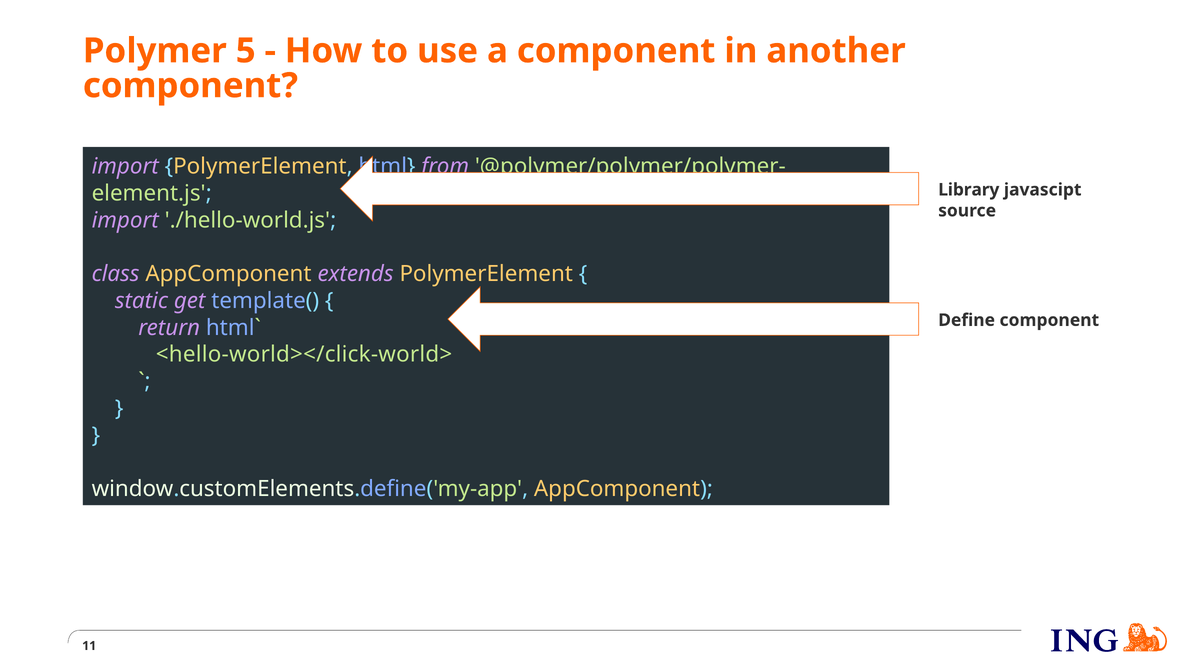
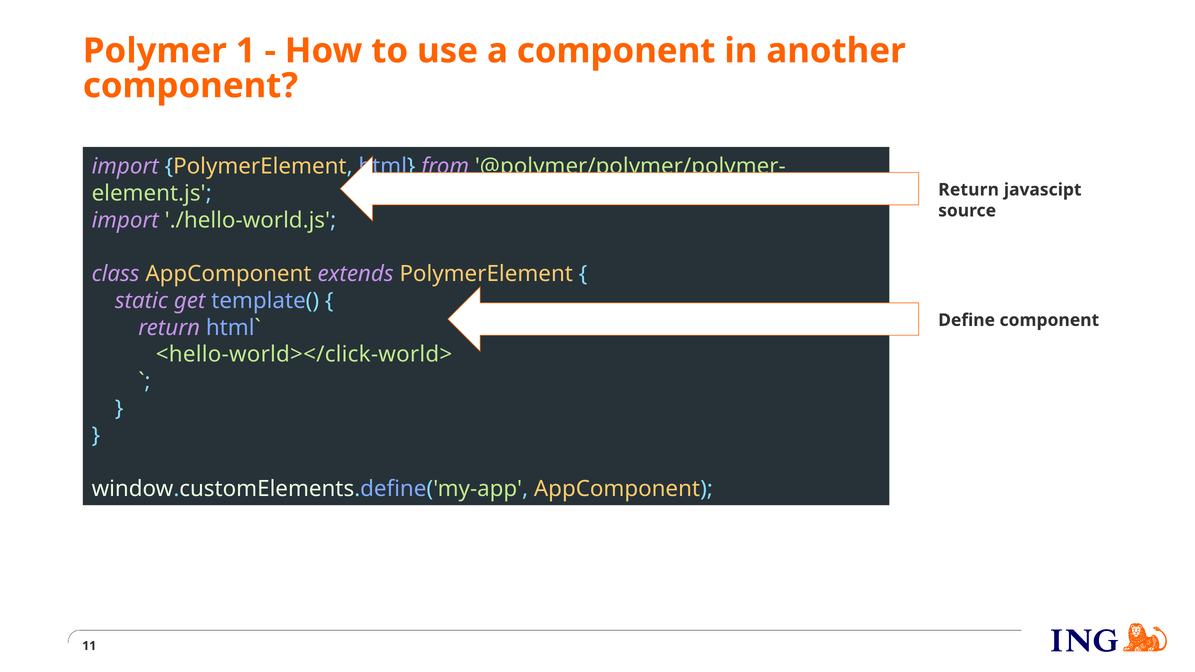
5: 5 -> 1
Library at (969, 190): Library -> Return
